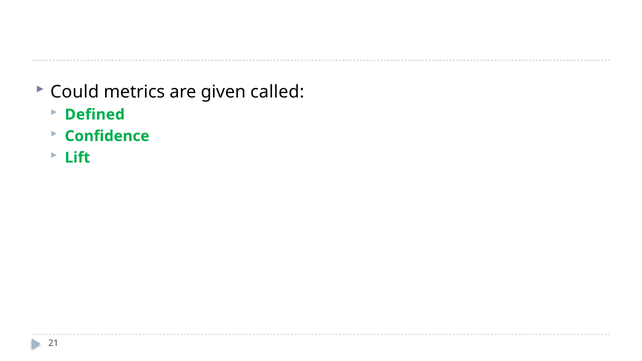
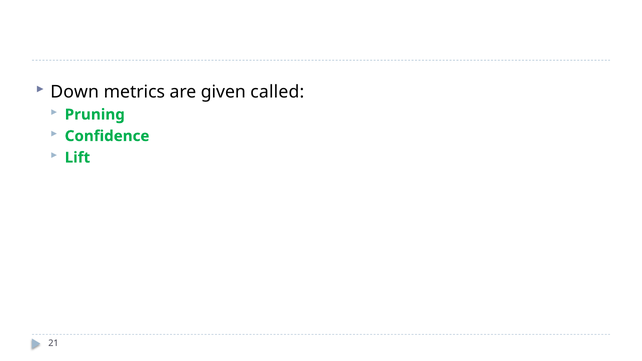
Could: Could -> Down
Defined: Defined -> Pruning
